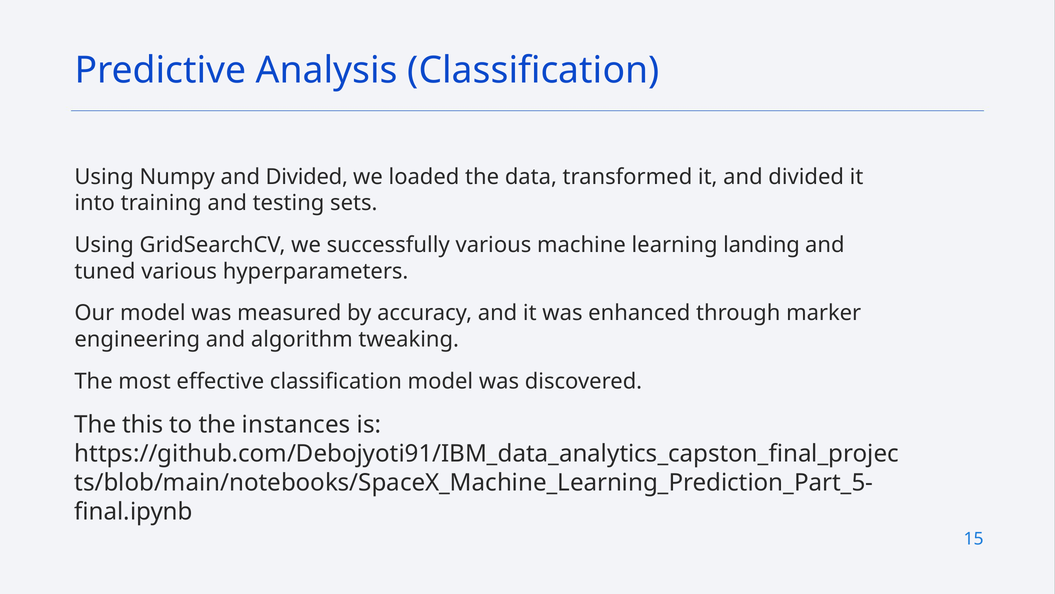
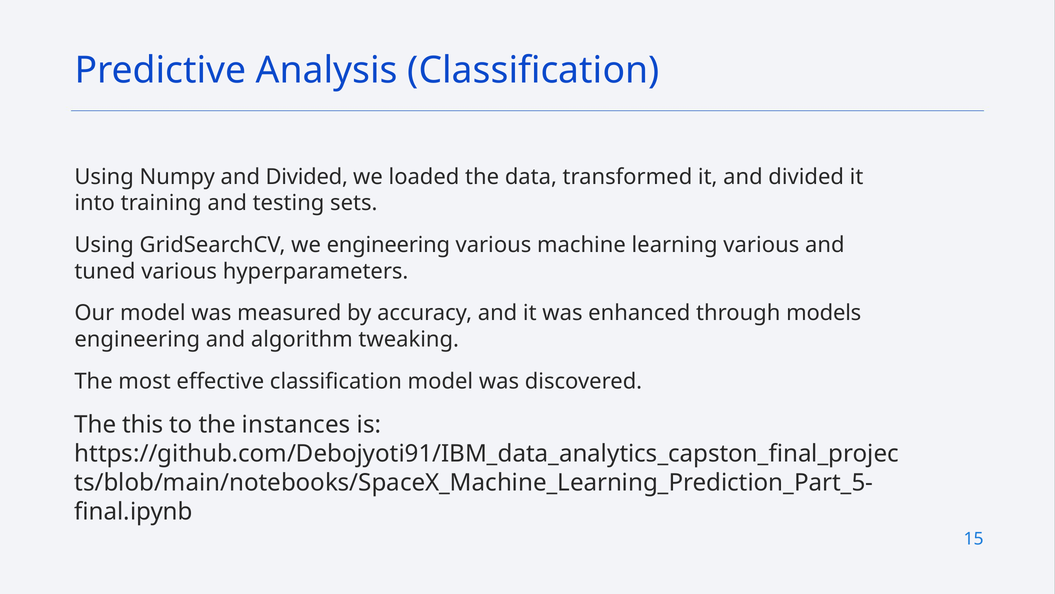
we successfully: successfully -> engineering
learning landing: landing -> various
marker: marker -> models
